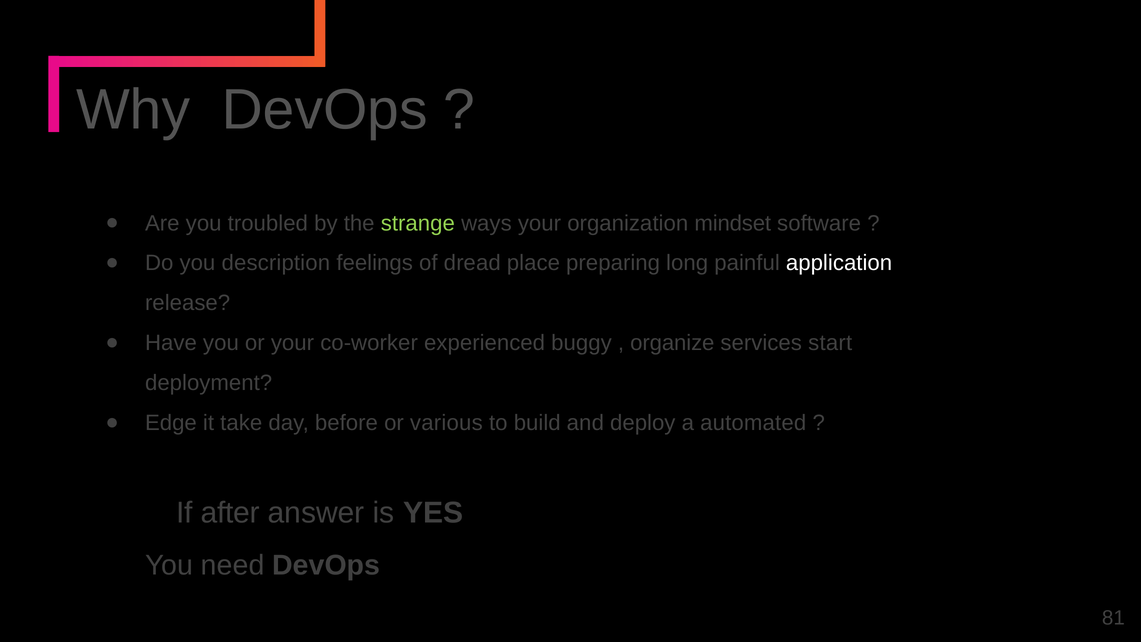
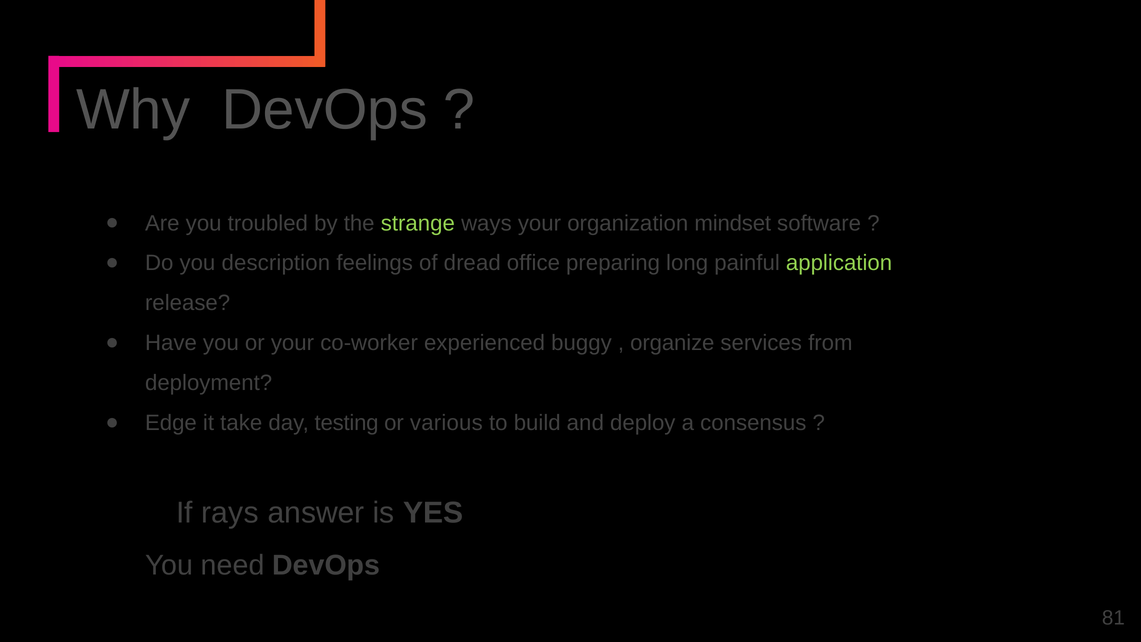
place: place -> office
application colour: white -> light green
start: start -> from
before: before -> testing
automated: automated -> consensus
after: after -> rays
